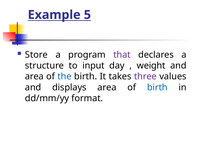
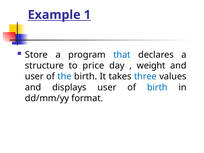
5: 5 -> 1
that colour: purple -> blue
input: input -> price
area at (34, 76): area -> user
three colour: purple -> blue
displays area: area -> user
